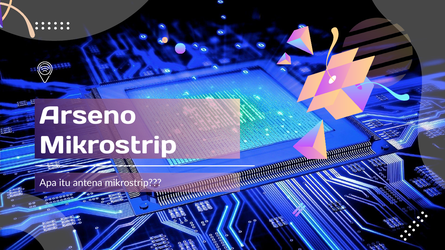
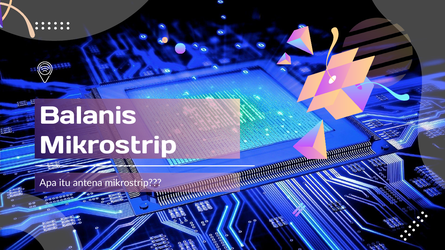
Arseno: Arseno -> Balanis
